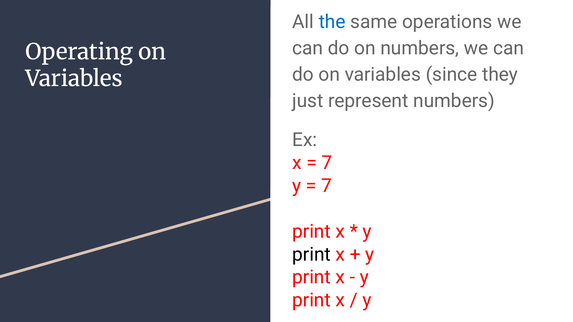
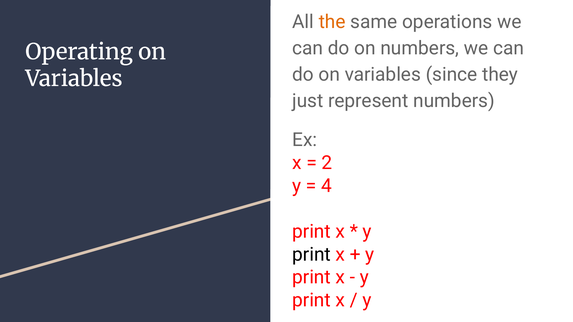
the colour: blue -> orange
7 at (327, 163): 7 -> 2
7 at (327, 186): 7 -> 4
